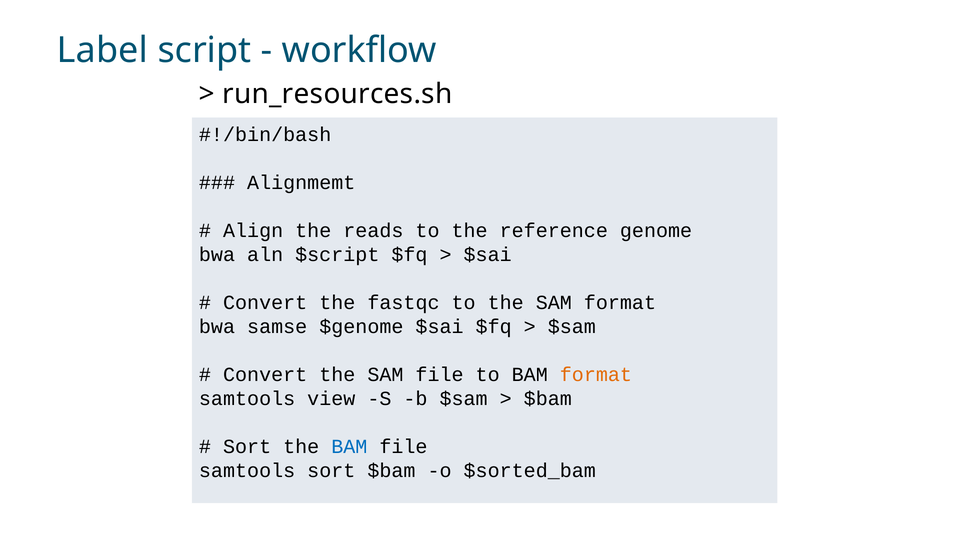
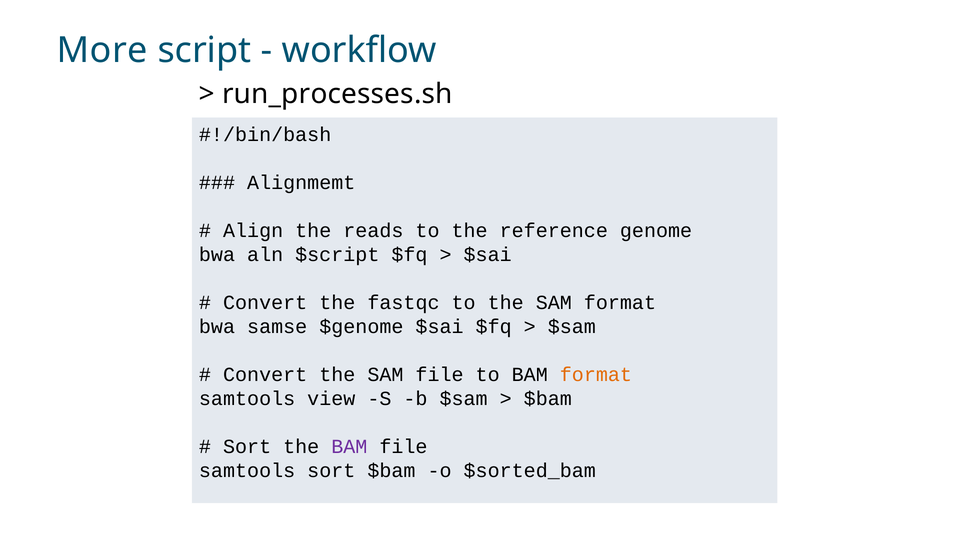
Label: Label -> More
run_resources.sh: run_resources.sh -> run_processes.sh
BAM at (349, 447) colour: blue -> purple
